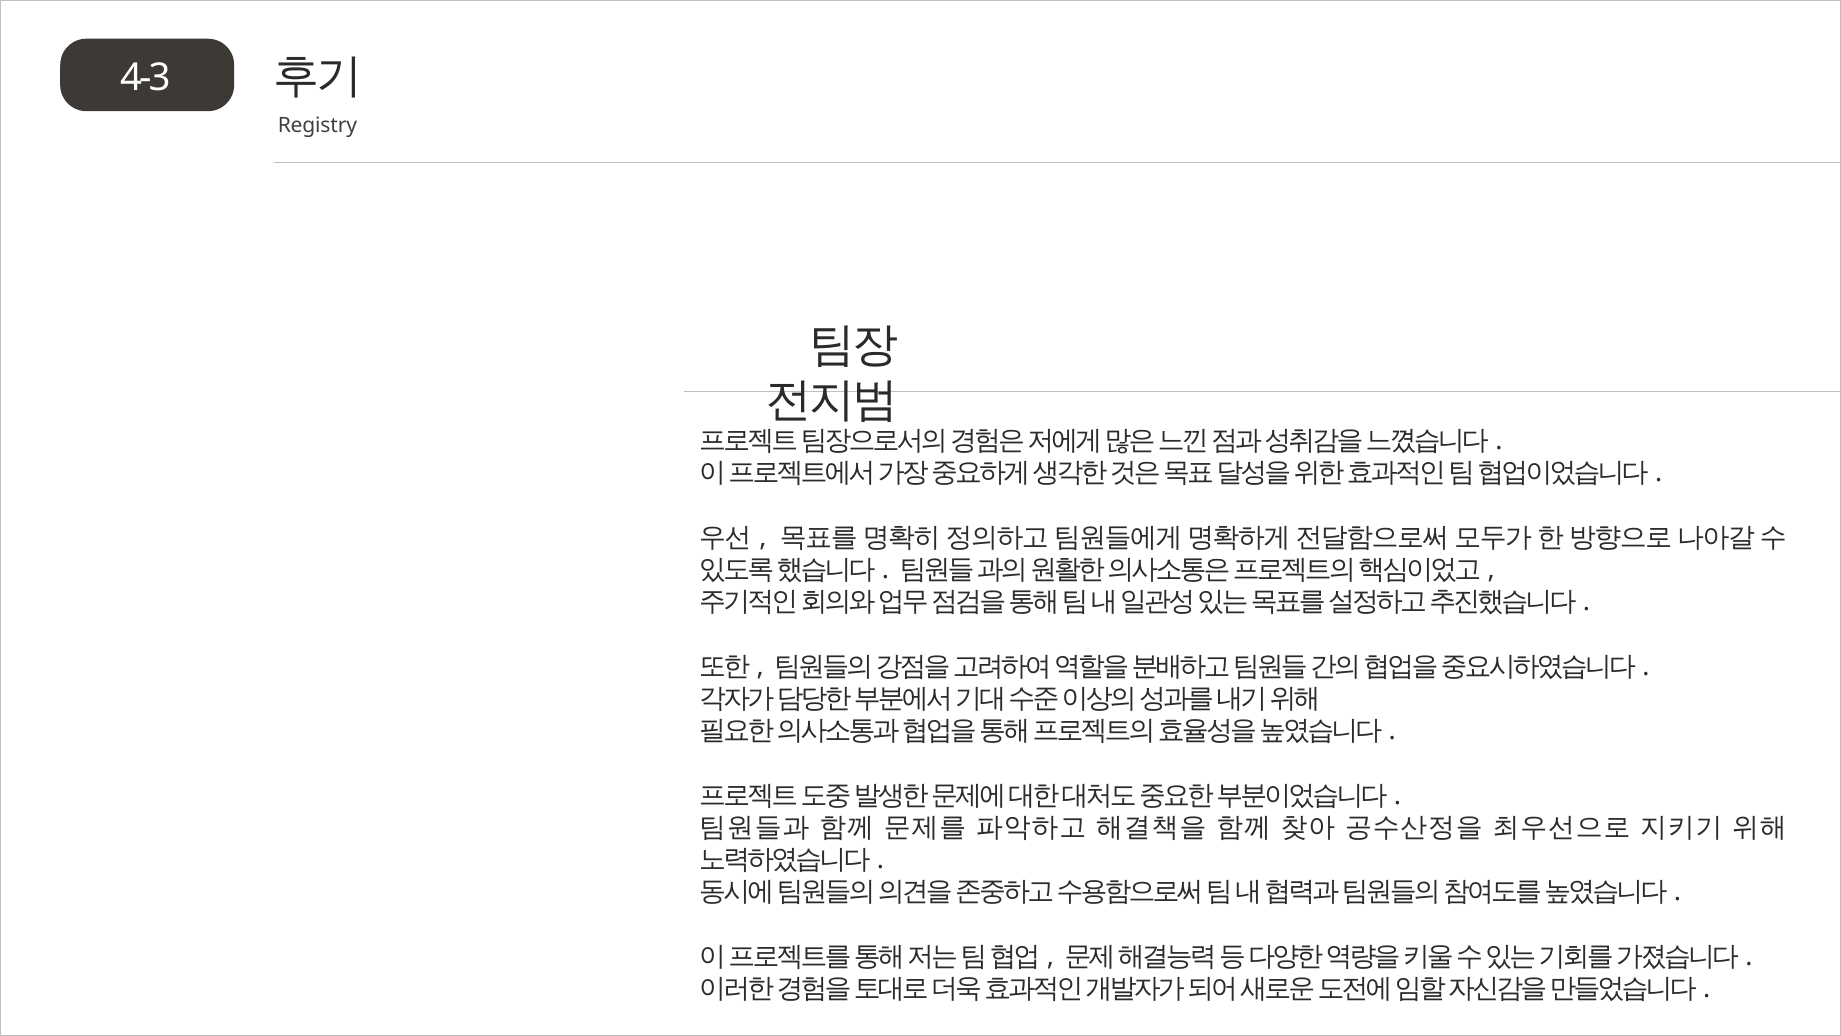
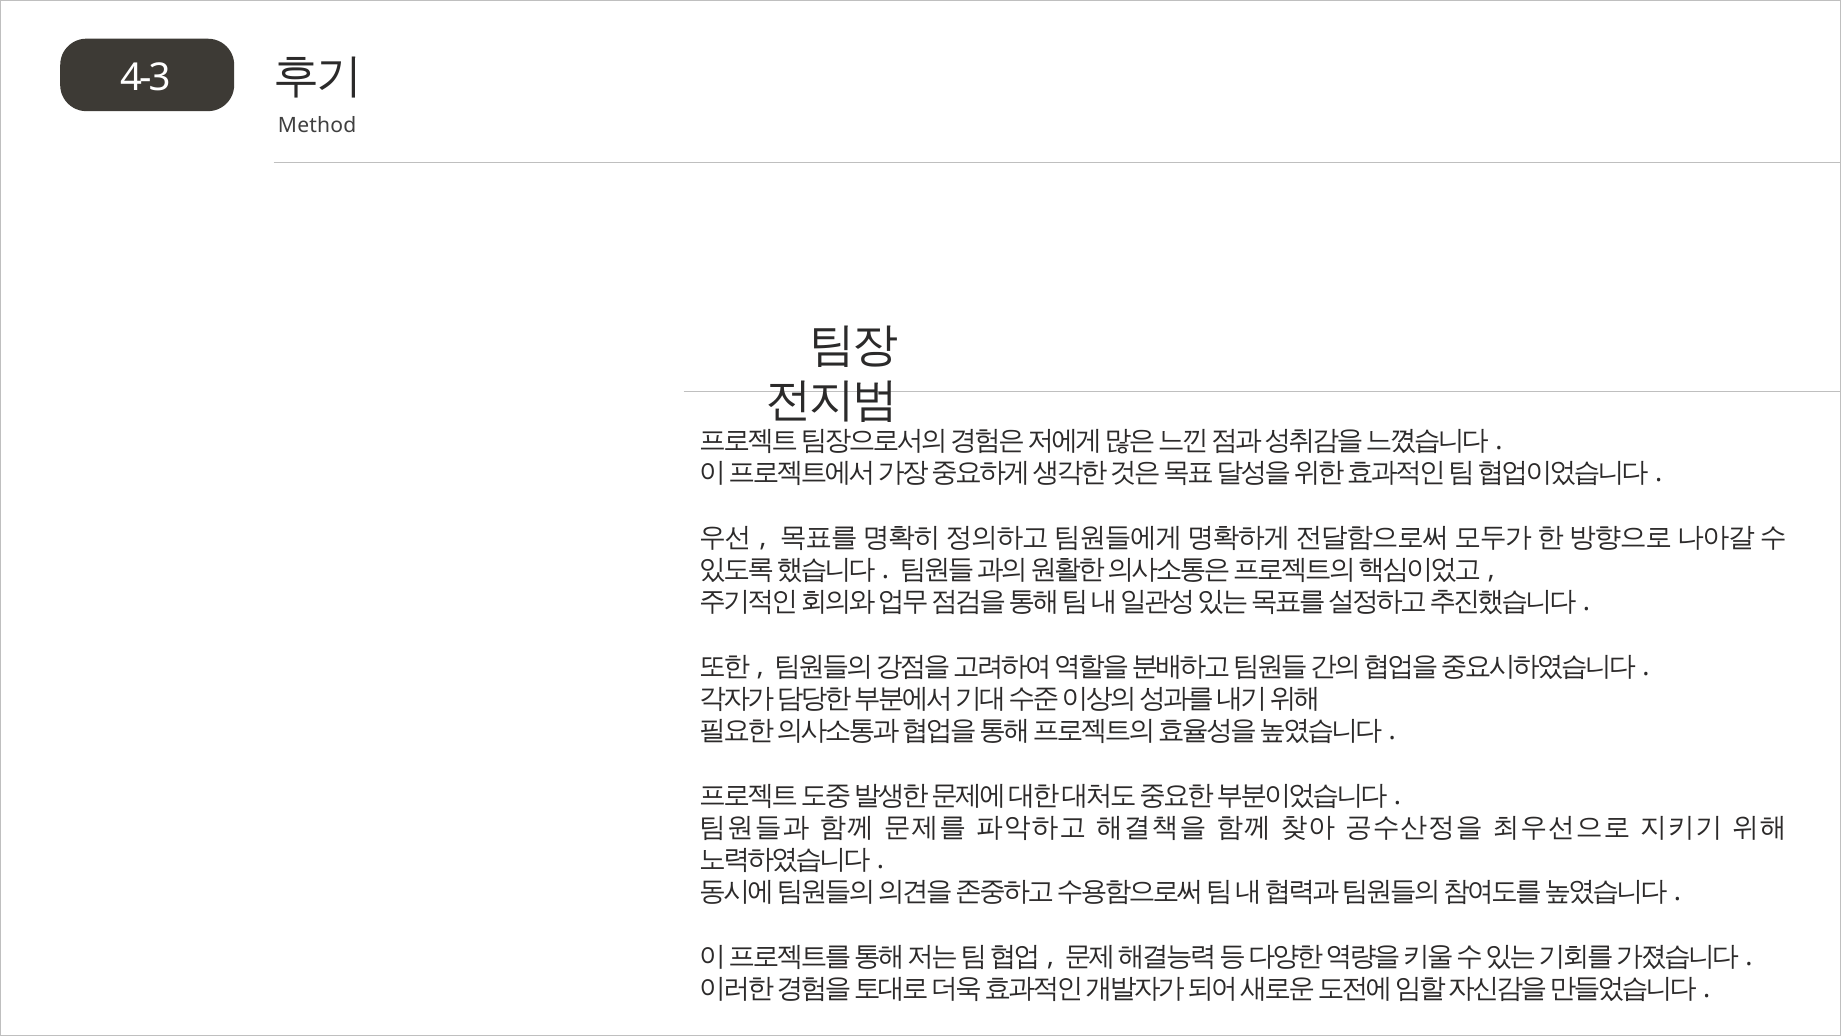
Registry: Registry -> Method
